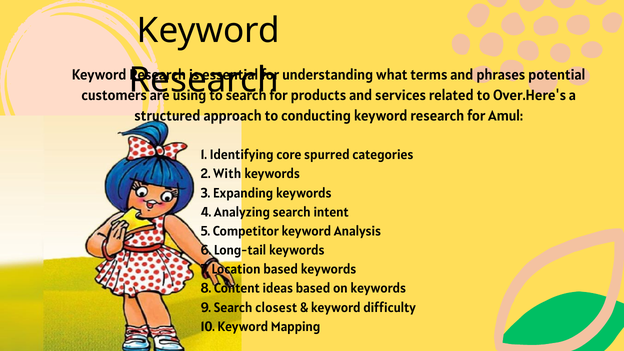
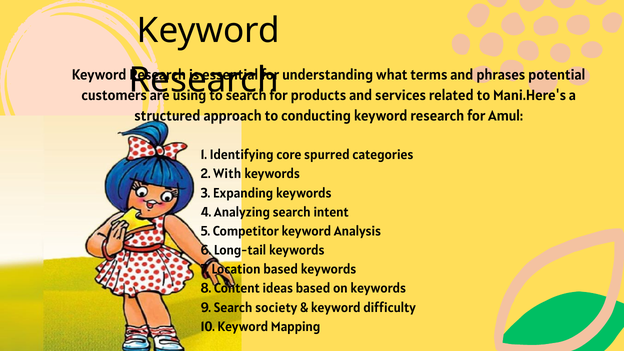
Over.Here's: Over.Here's -> Mani.Here's
closest: closest -> society
